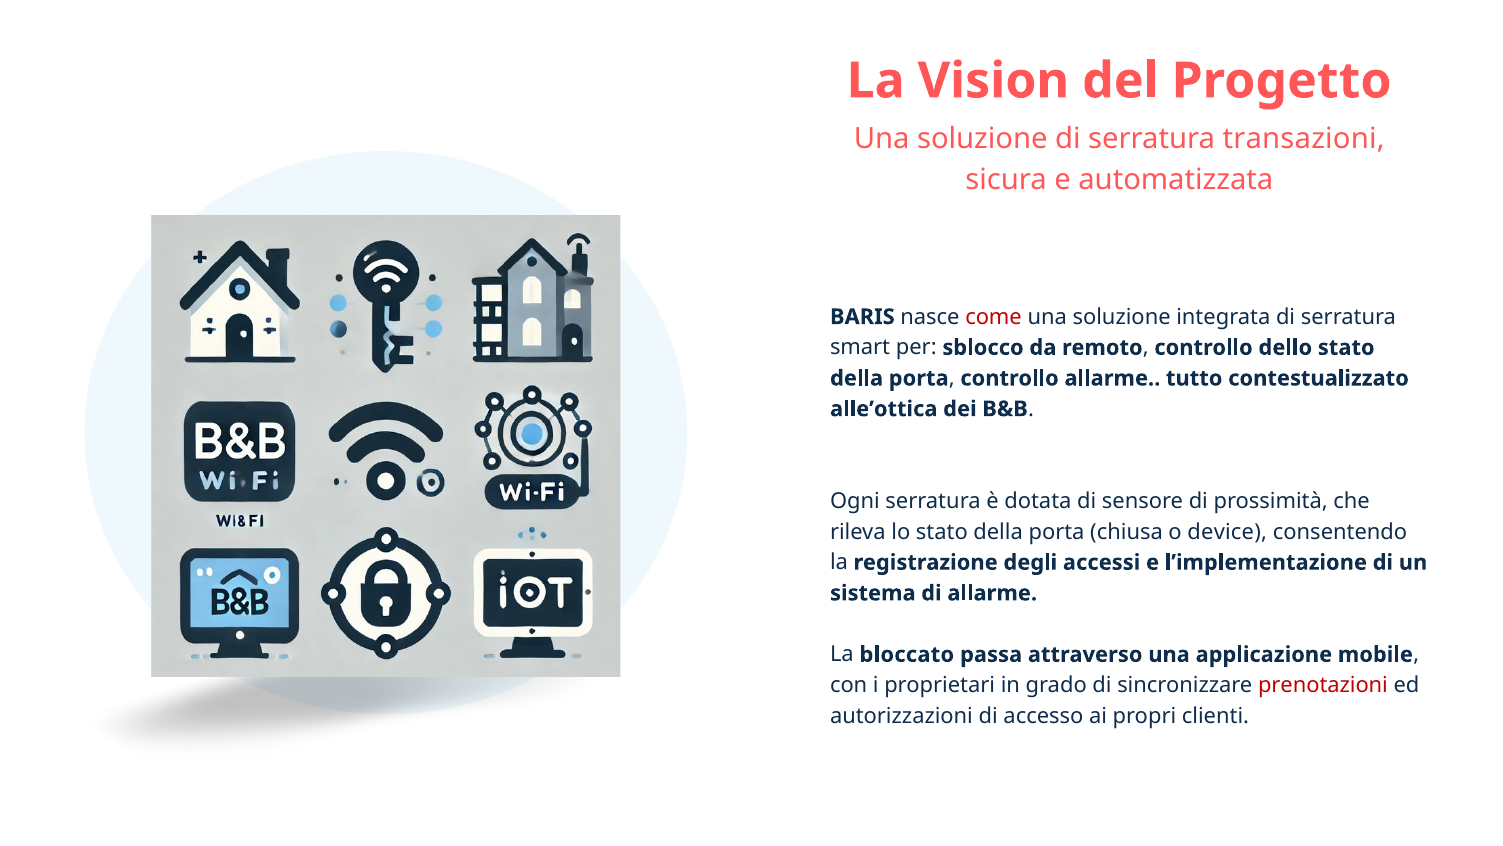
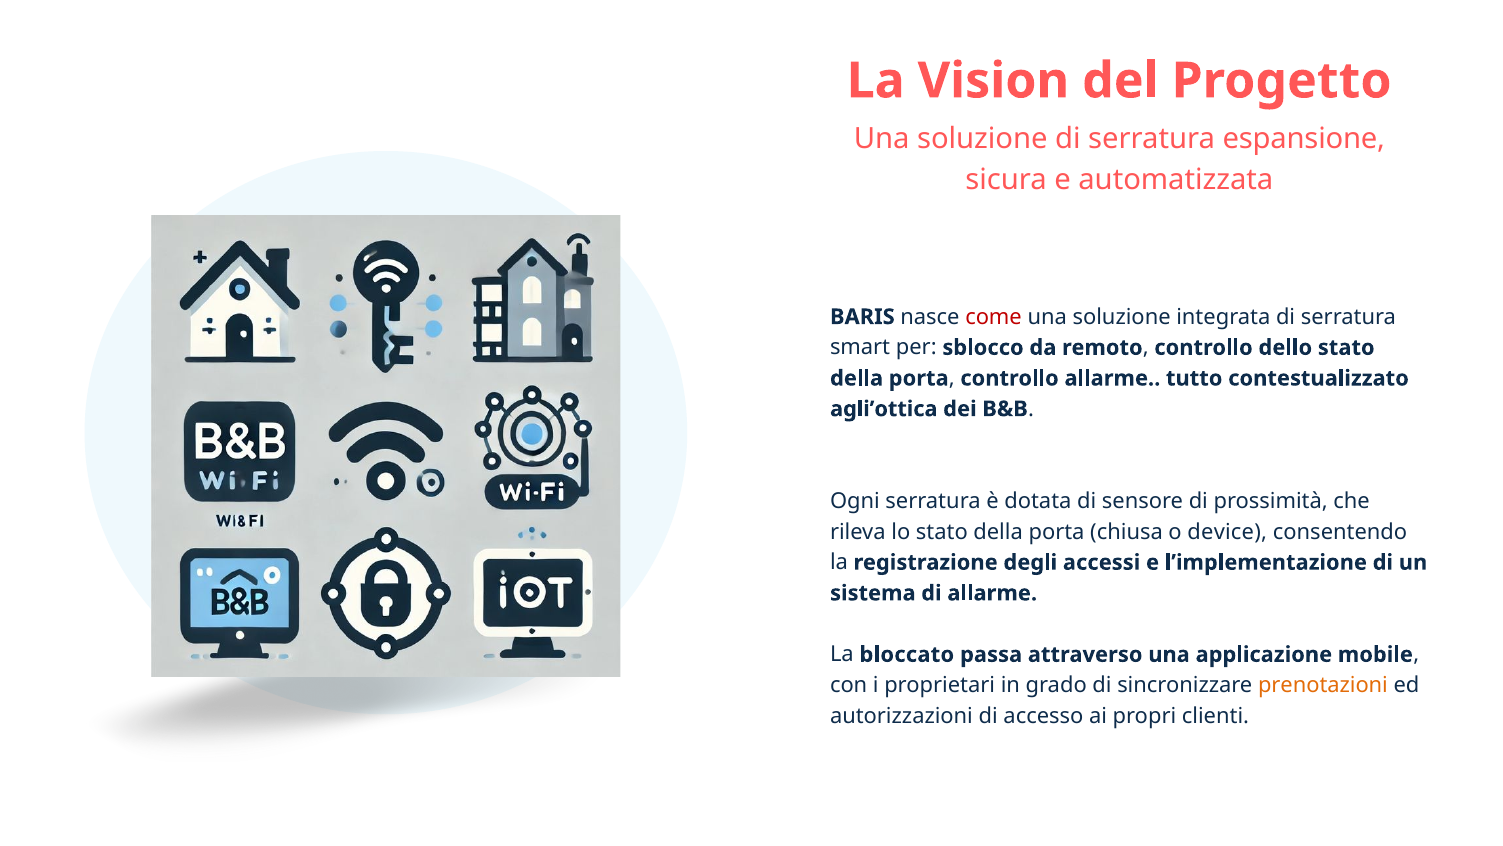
transazioni: transazioni -> espansione
alle’ottica: alle’ottica -> agli’ottica
prenotazioni colour: red -> orange
